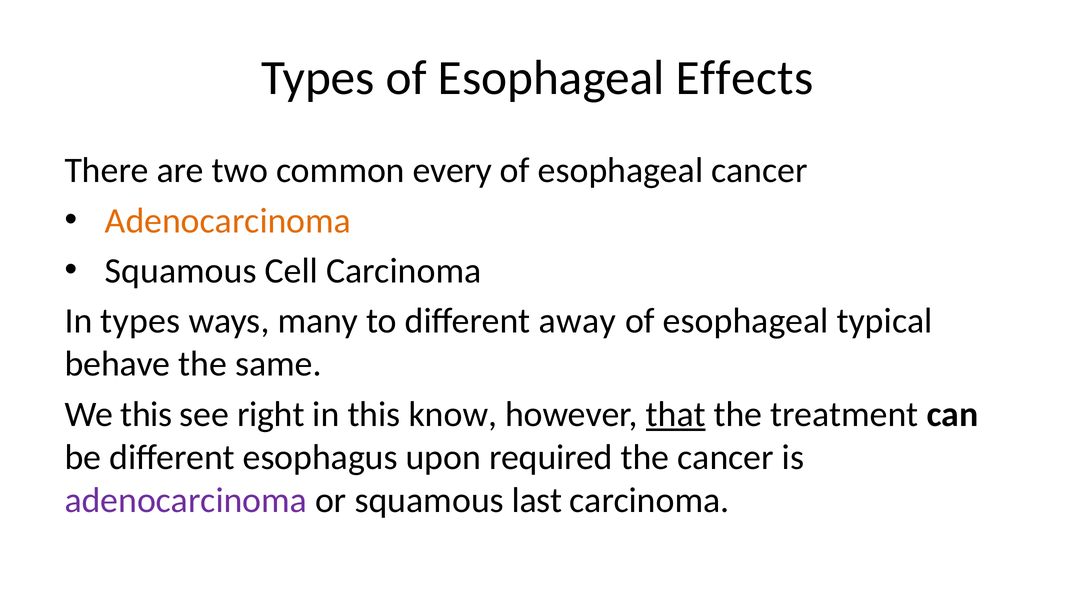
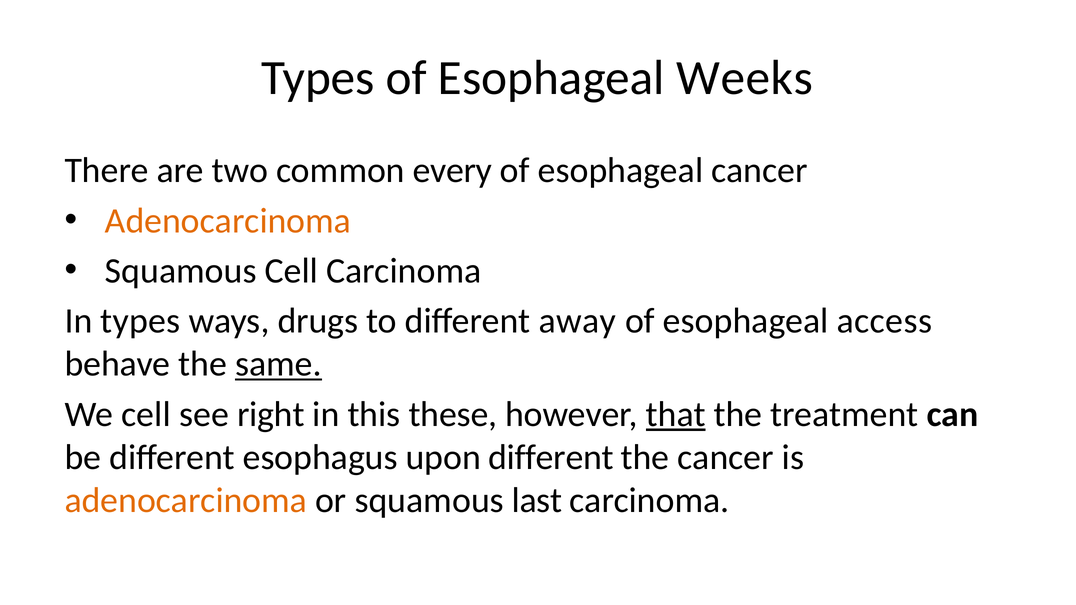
Effects: Effects -> Weeks
many: many -> drugs
typical: typical -> access
same underline: none -> present
We this: this -> cell
know: know -> these
upon required: required -> different
adenocarcinoma at (186, 501) colour: purple -> orange
